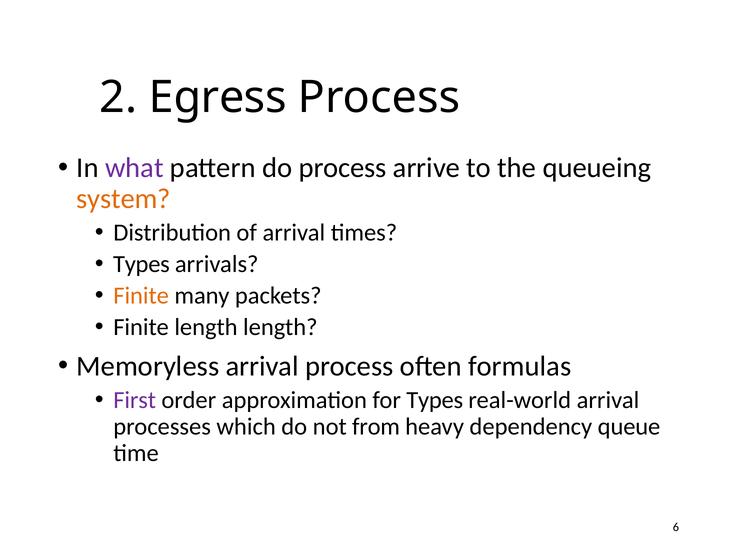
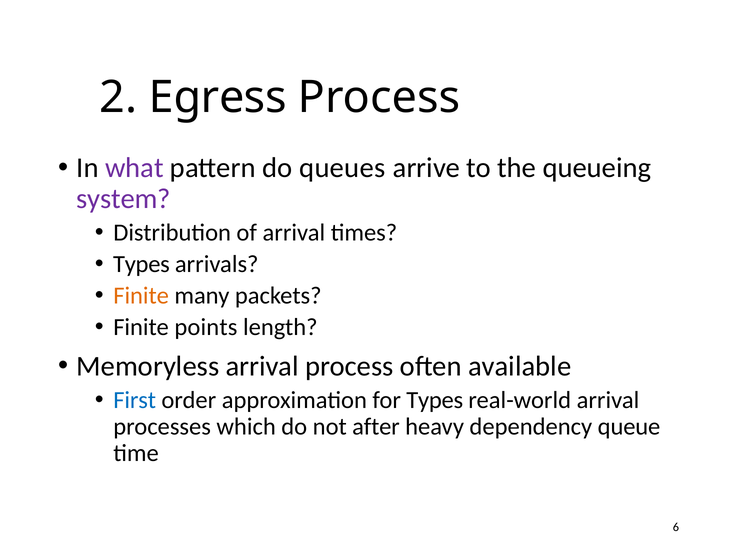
do process: process -> queues
system colour: orange -> purple
Finite length: length -> points
formulas: formulas -> available
First colour: purple -> blue
from: from -> after
